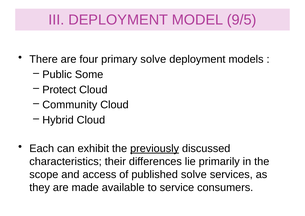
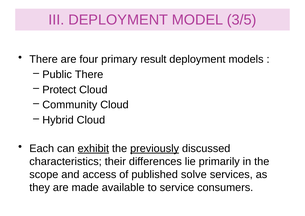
9/5: 9/5 -> 3/5
primary solve: solve -> result
Public Some: Some -> There
exhibit underline: none -> present
